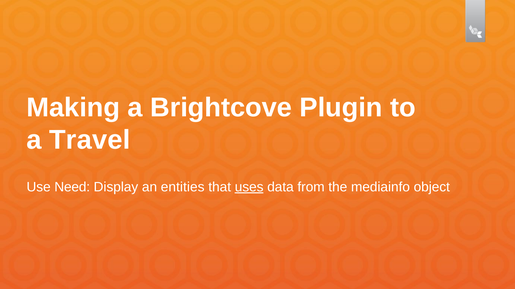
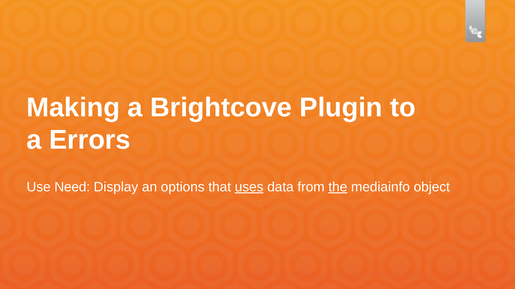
Travel: Travel -> Errors
entities: entities -> options
the underline: none -> present
